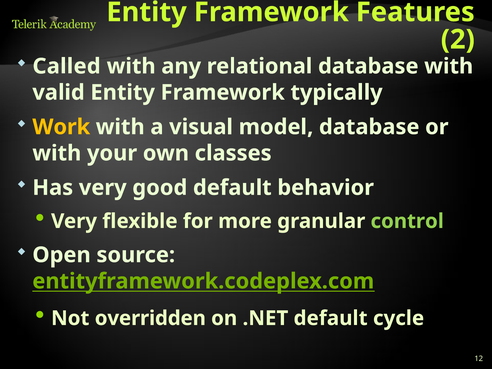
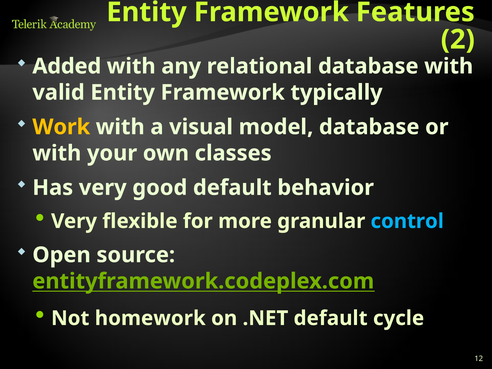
Called: Called -> Added
control colour: light green -> light blue
overridden: overridden -> homework
